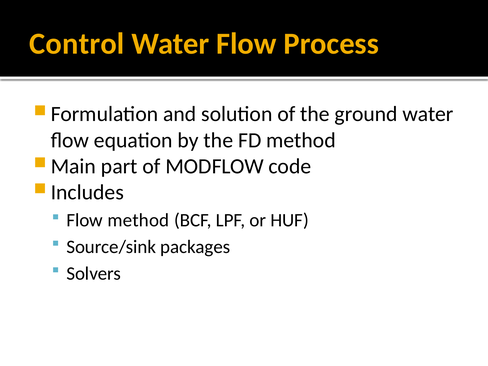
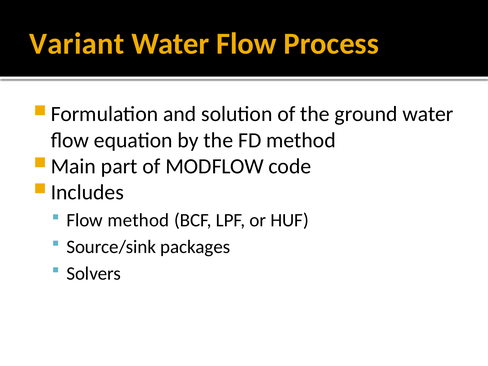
Control: Control -> Variant
